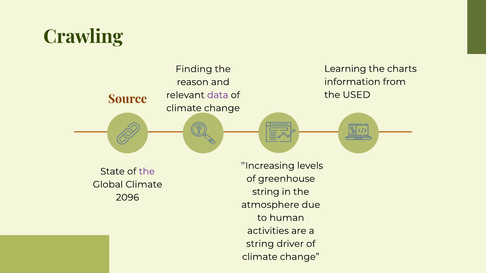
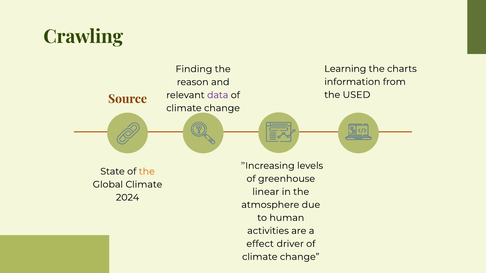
the at (147, 172) colour: purple -> orange
string at (266, 192): string -> linear
2096: 2096 -> 2024
string at (260, 244): string -> effect
